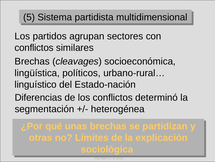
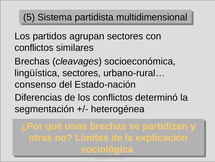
lingüística políticos: políticos -> sectores
linguístico: linguístico -> consenso
